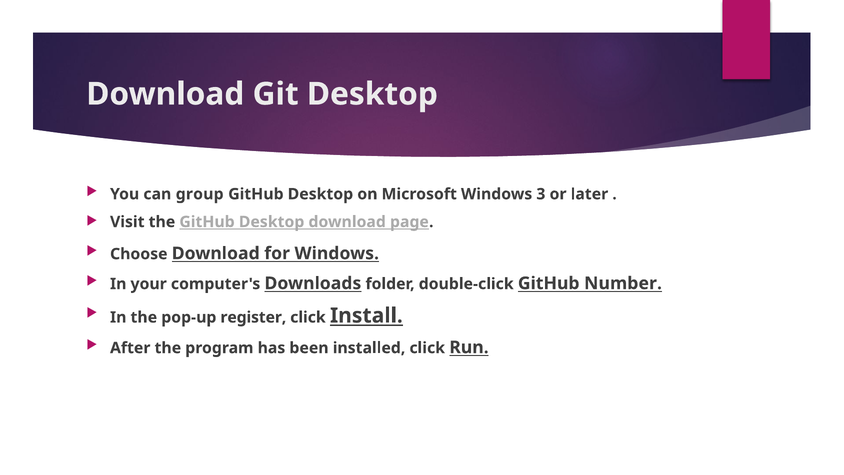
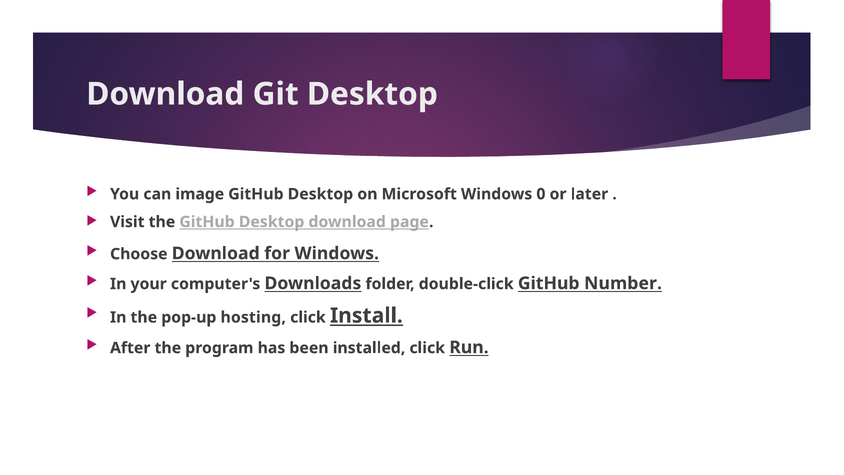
group: group -> image
3: 3 -> 0
register: register -> hosting
